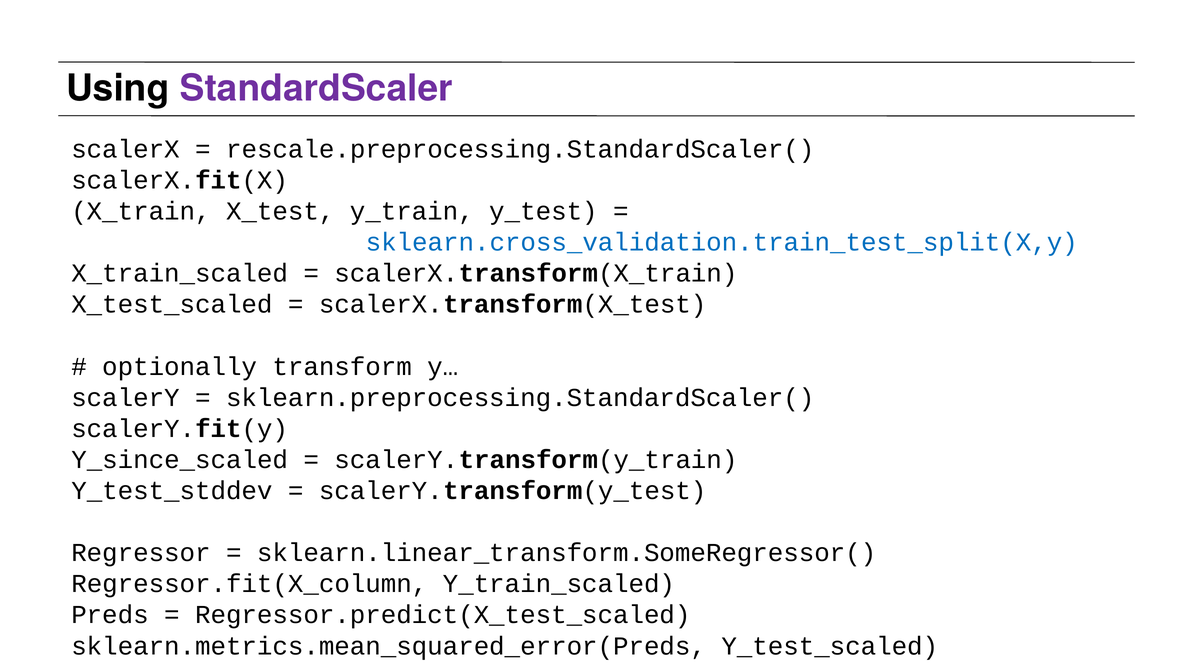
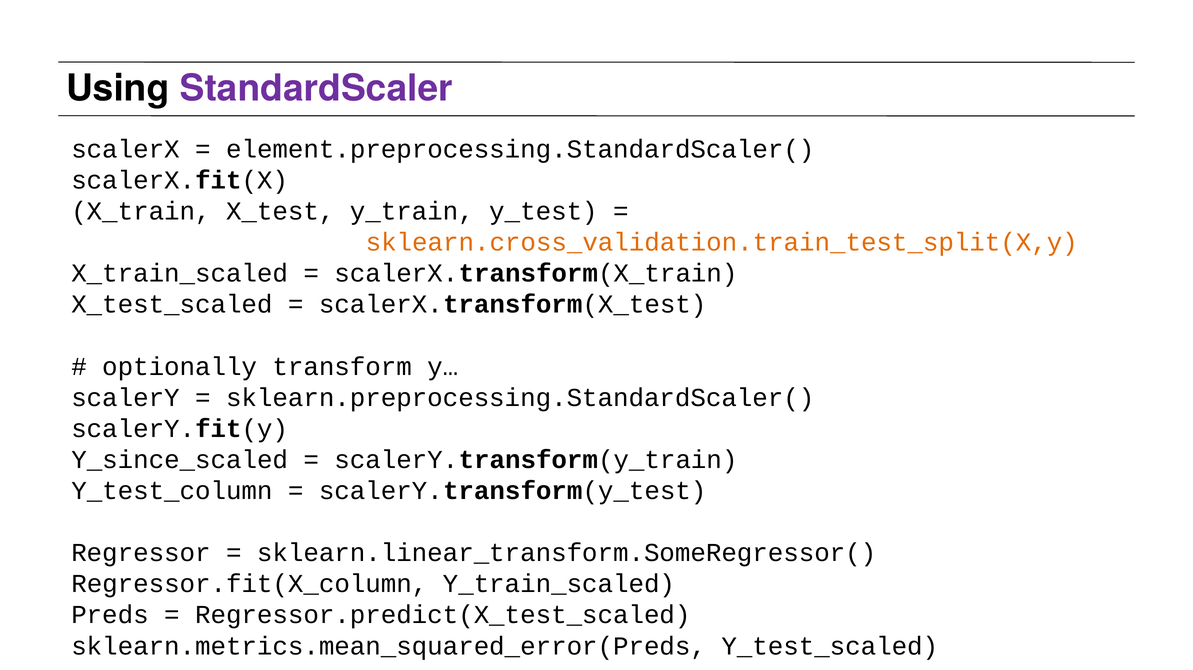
rescale.preprocessing.StandardScaler(: rescale.preprocessing.StandardScaler( -> element.preprocessing.StandardScaler(
sklearn.cross_validation.train_test_split(X,y colour: blue -> orange
Y_test_stddev: Y_test_stddev -> Y_test_column
